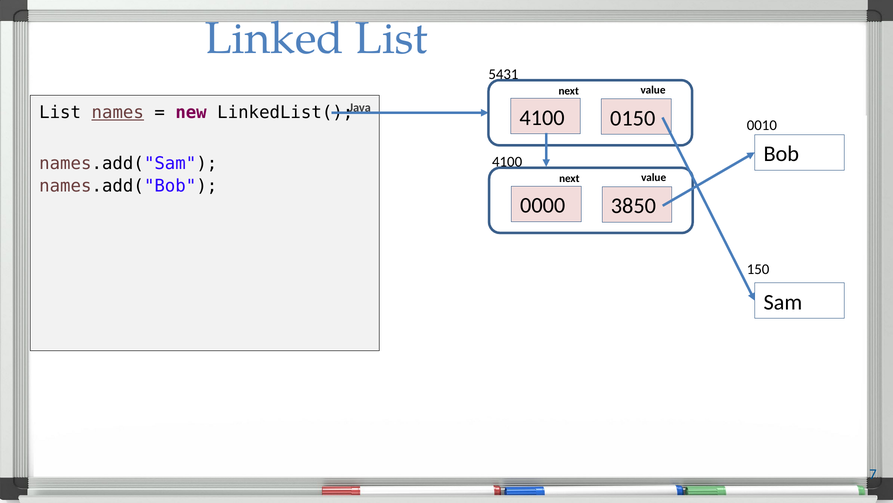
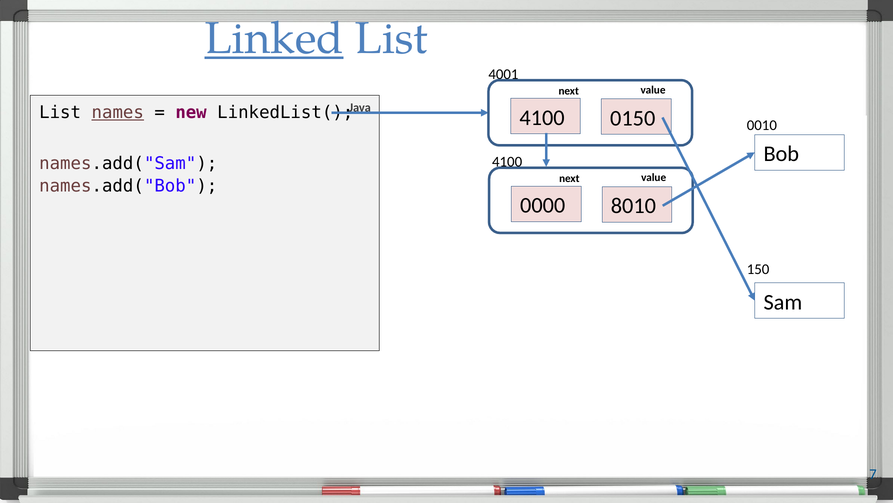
Linked underline: none -> present
5431: 5431 -> 4001
3850: 3850 -> 8010
